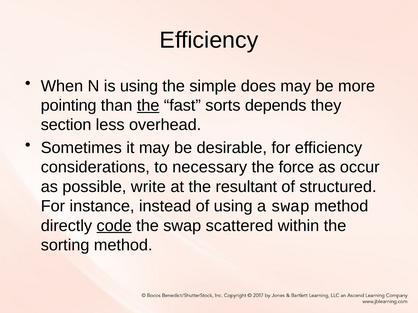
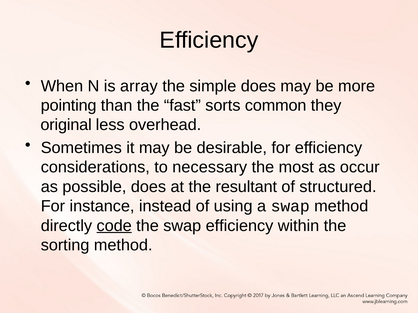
is using: using -> array
the at (148, 106) underline: present -> none
depends: depends -> common
section: section -> original
force: force -> most
possible write: write -> does
swap scattered: scattered -> efficiency
